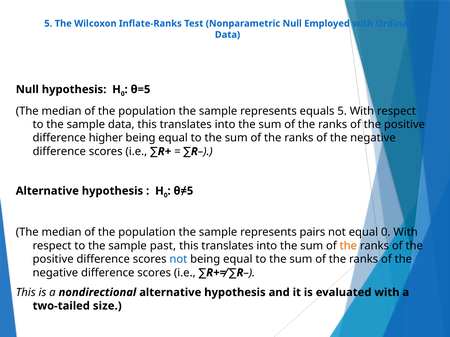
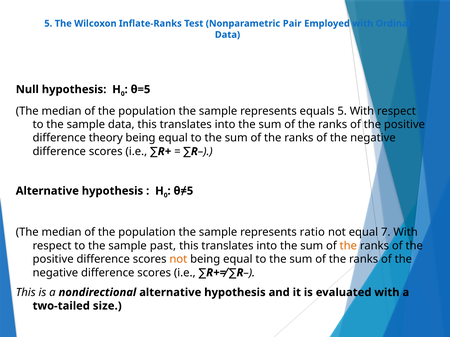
Nonparametric Null: Null -> Pair
higher: higher -> theory
pairs: pairs -> ratio
equal 0: 0 -> 7
not at (178, 260) colour: blue -> orange
